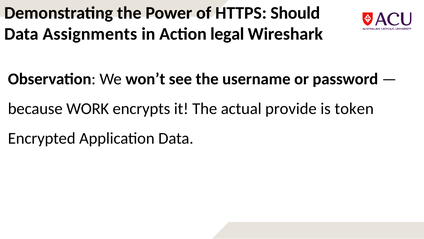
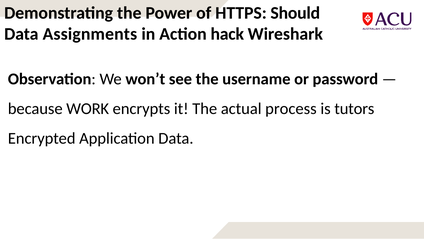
legal: legal -> hack
provide: provide -> process
token: token -> tutors
